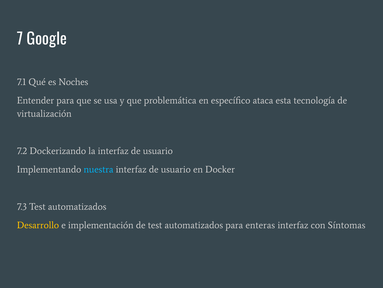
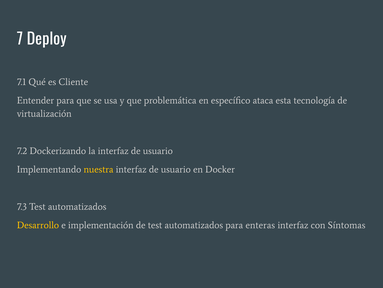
Google: Google -> Deploy
Noches: Noches -> Cliente
nuestra colour: light blue -> yellow
